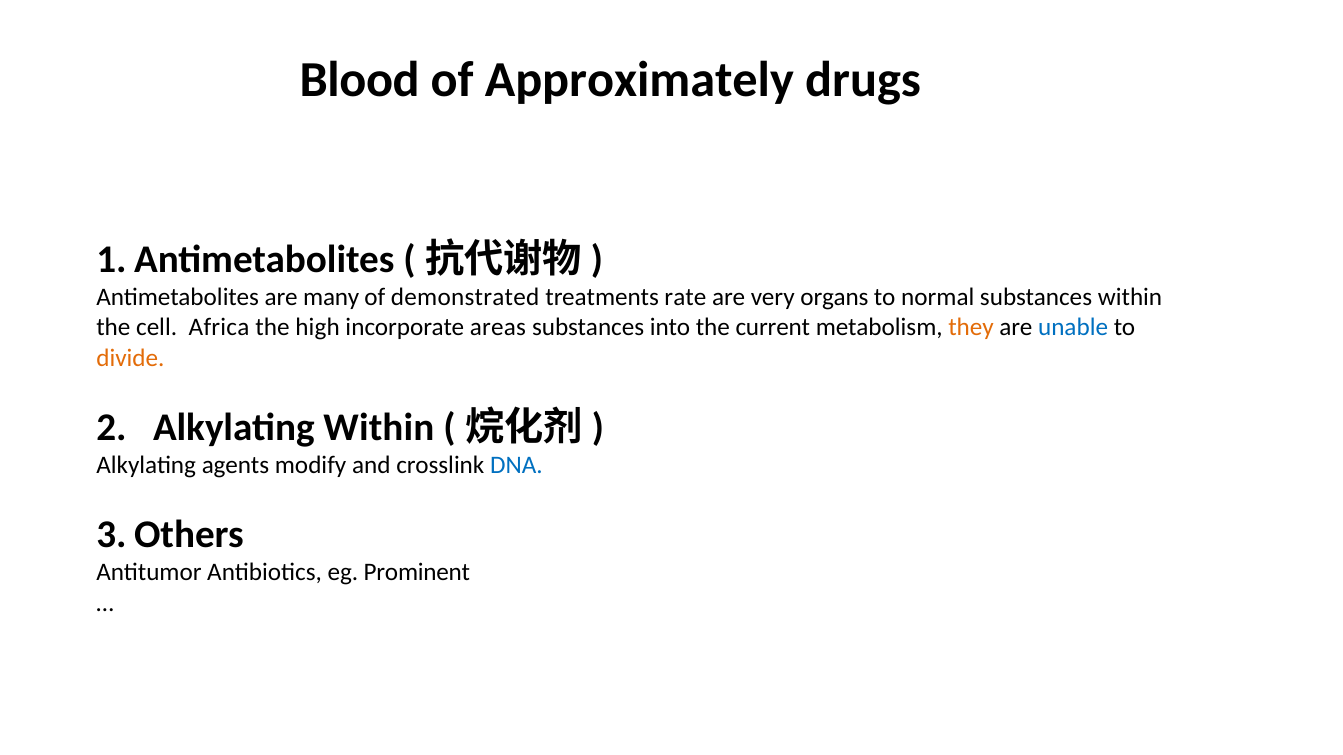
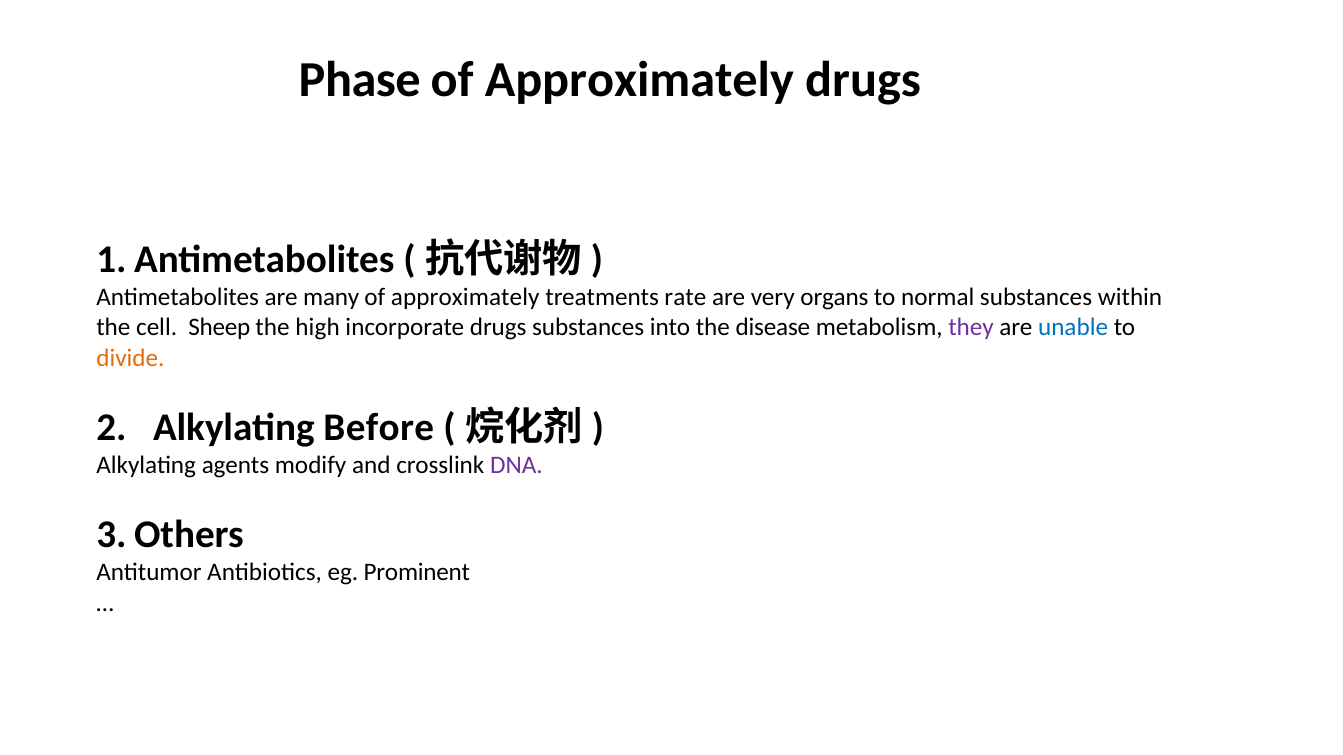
Blood: Blood -> Phase
demonstrated at (465, 298): demonstrated -> approximately
Africa: Africa -> Sheep
incorporate areas: areas -> drugs
current: current -> disease
they colour: orange -> purple
Alkylating Within: Within -> Before
DNA colour: blue -> purple
